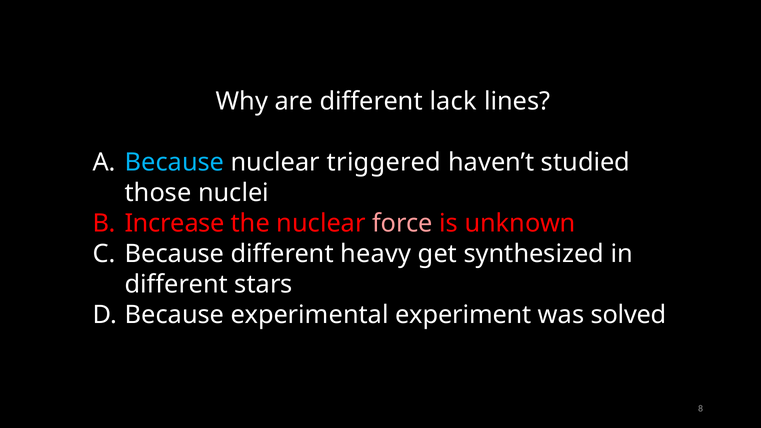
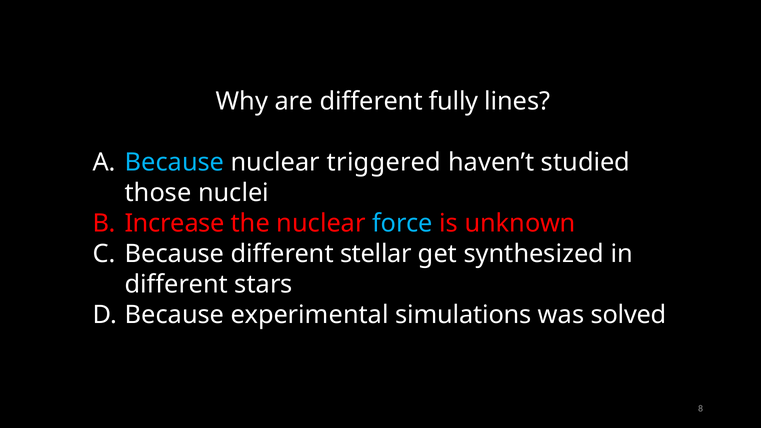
lack: lack -> fully
force colour: pink -> light blue
heavy: heavy -> stellar
experiment: experiment -> simulations
